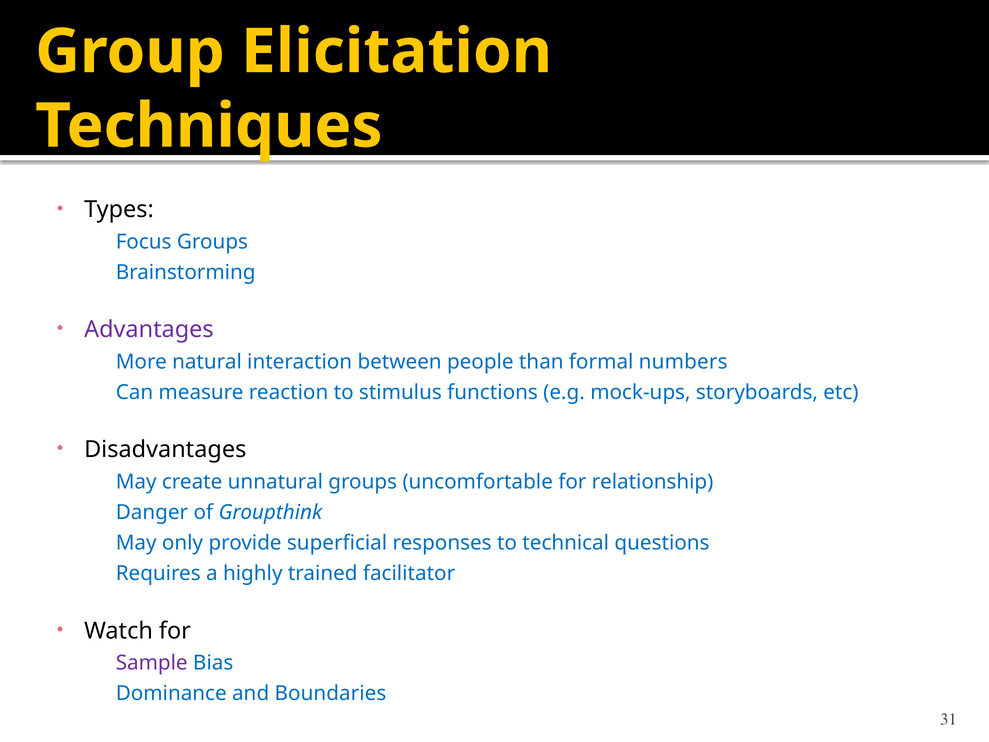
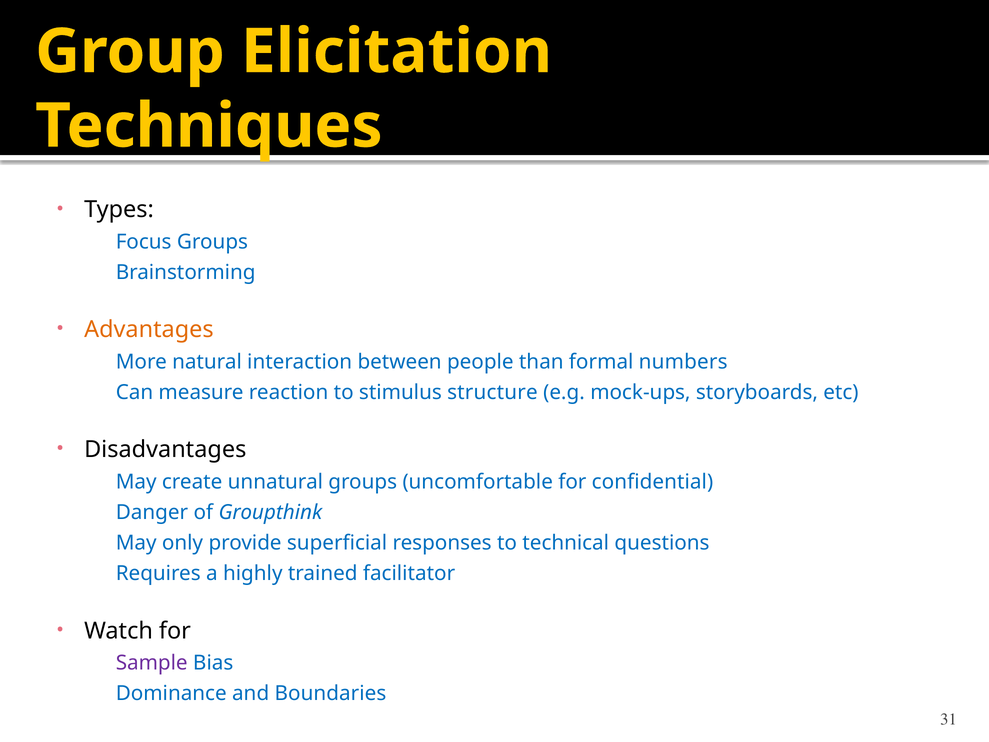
Advantages colour: purple -> orange
functions: functions -> structure
relationship: relationship -> confidential
